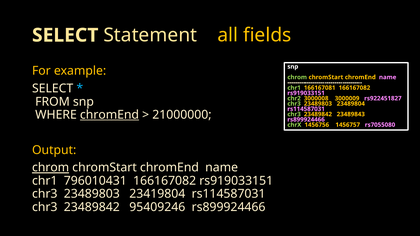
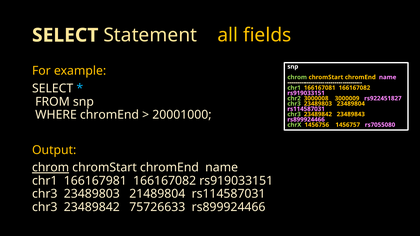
chromEnd at (110, 115) underline: present -> none
21000000: 21000000 -> 20001000
796010431: 796010431 -> 166167981
23419804: 23419804 -> 21489804
95409246: 95409246 -> 75726633
